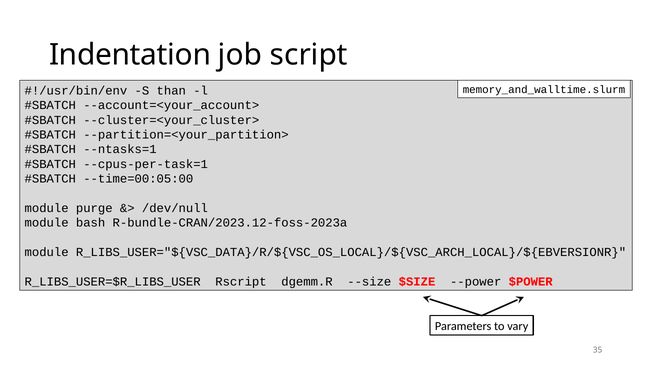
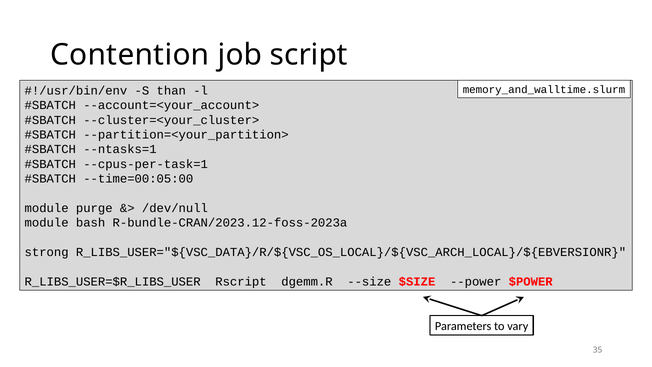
Indentation: Indentation -> Contention
module at (47, 252): module -> strong
